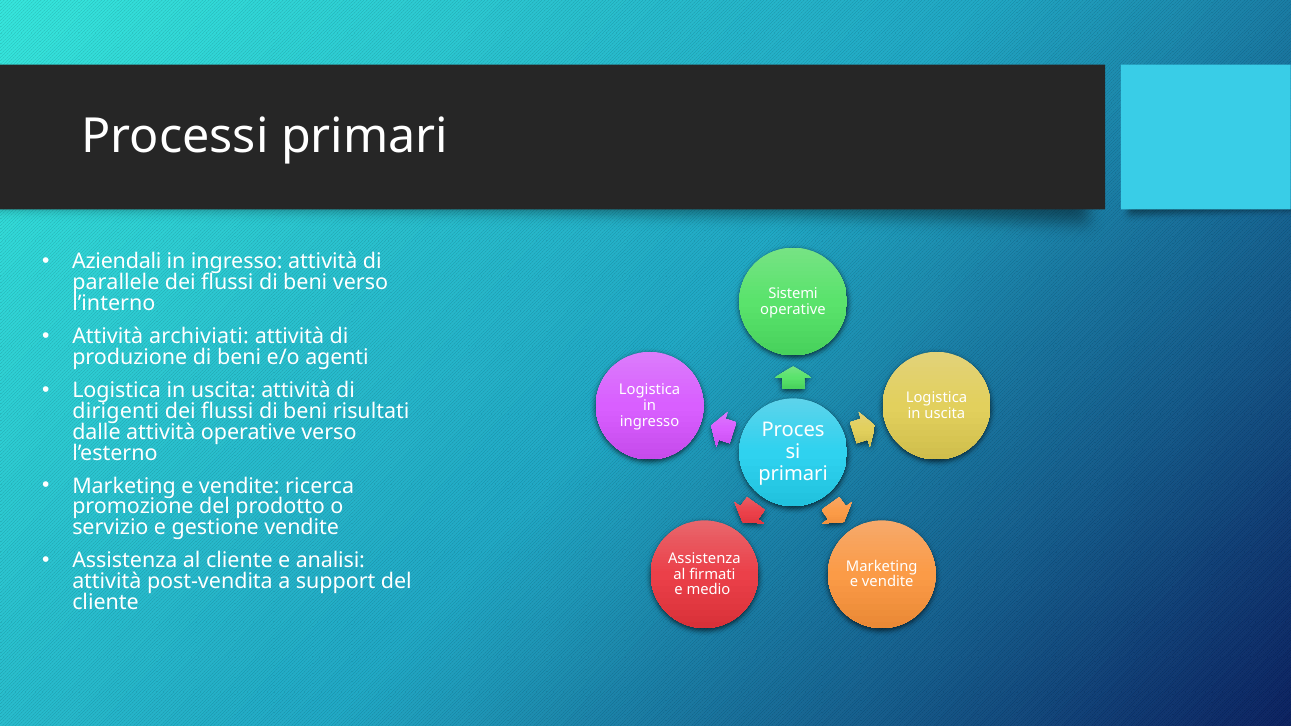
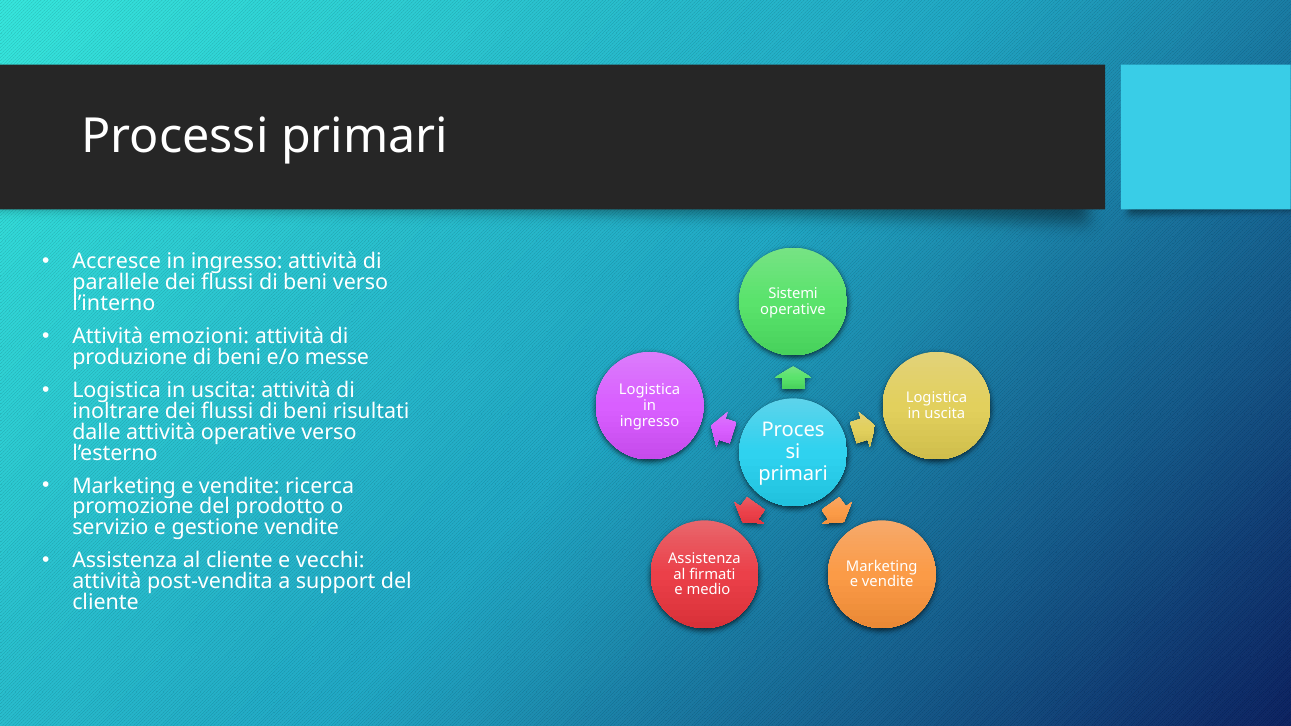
Aziendali: Aziendali -> Accresce
archiviati: archiviati -> emozioni
agenti: agenti -> messe
dirigenti: dirigenti -> inoltrare
analisi: analisi -> vecchi
